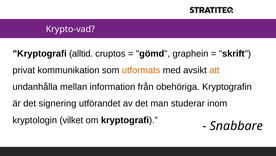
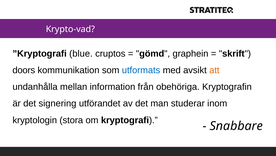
alltid: alltid -> blue
privat: privat -> doors
utformats colour: orange -> blue
vilket: vilket -> stora
